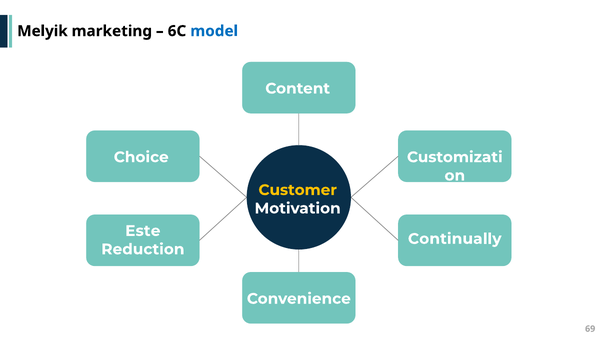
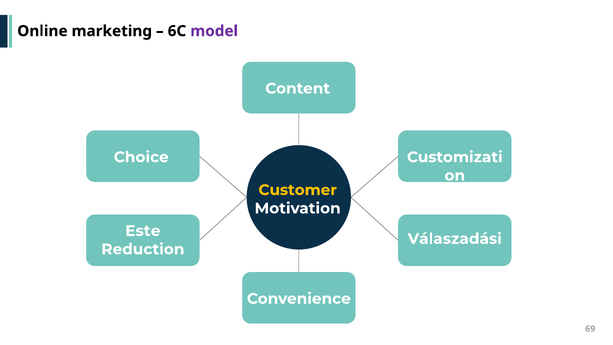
Melyik: Melyik -> Online
model colour: blue -> purple
Continually: Continually -> Válaszadási
